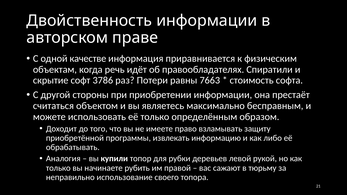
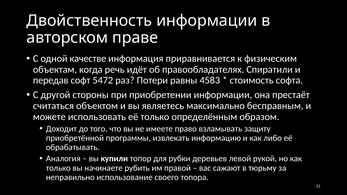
скрытие: скрытие -> передав
3786: 3786 -> 5472
7663: 7663 -> 4583
